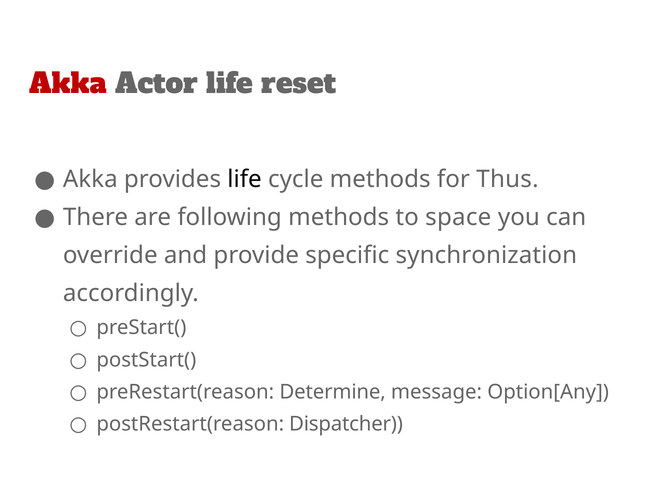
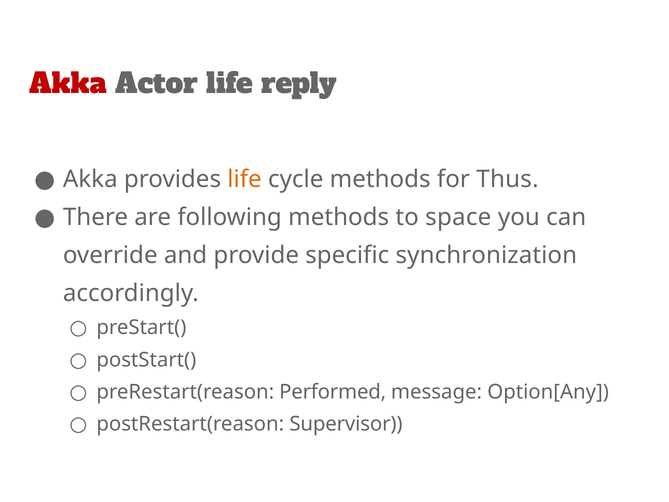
reset: reset -> reply
life at (245, 179) colour: black -> orange
Determine: Determine -> Performed
Dispatcher: Dispatcher -> Supervisor
